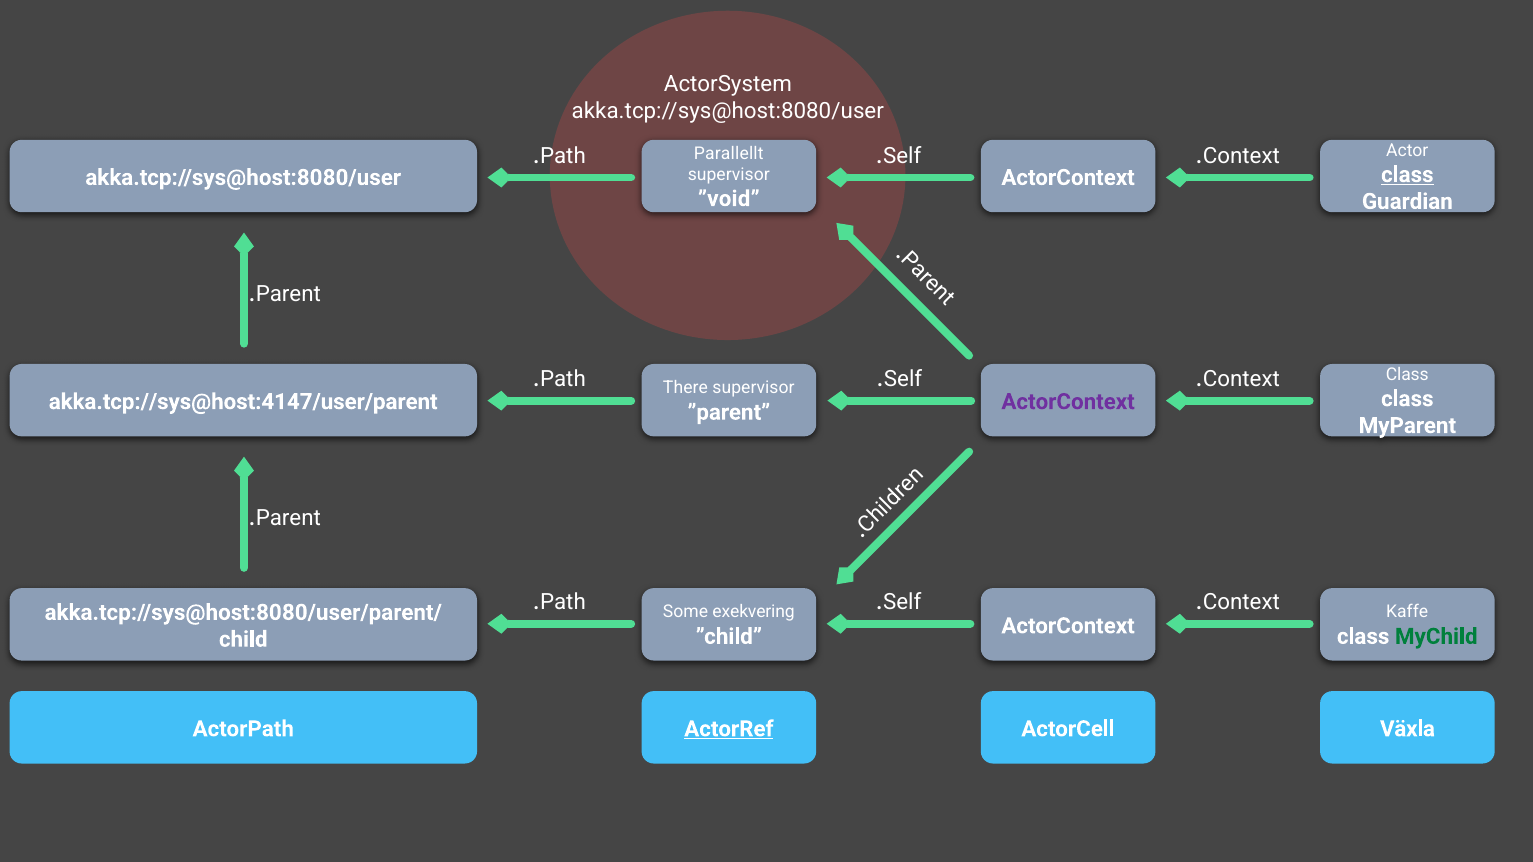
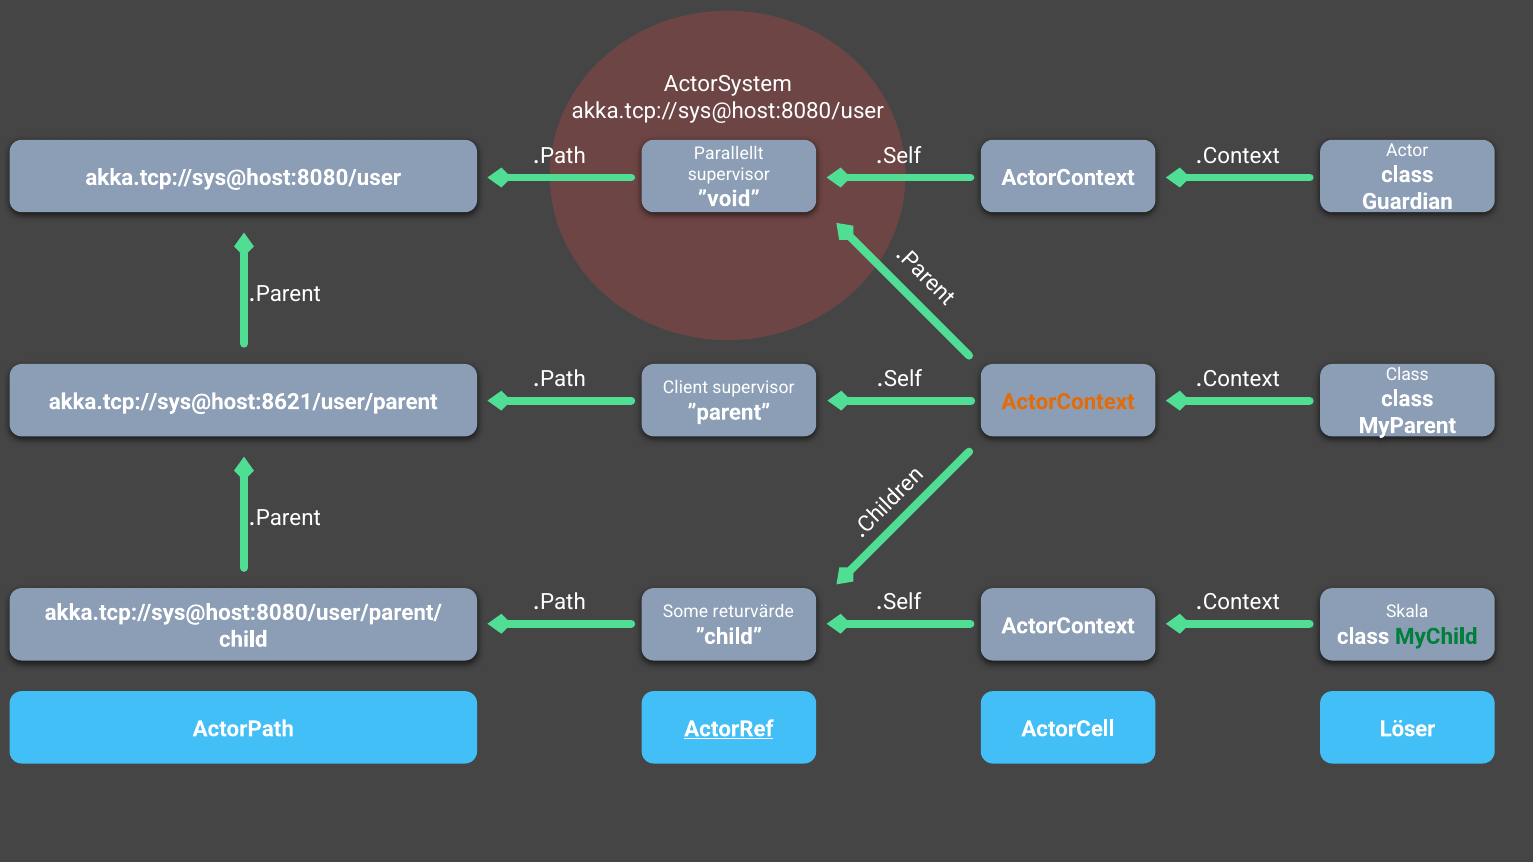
class at (1407, 175) underline: present -> none
There: There -> Client
akka.tcp://sys@host:4147/user/parent: akka.tcp://sys@host:4147/user/parent -> akka.tcp://sys@host:8621/user/parent
ActorContext at (1068, 402) colour: purple -> orange
exekvering: exekvering -> returvärde
Kaffe: Kaffe -> Skala
Växla: Växla -> Löser
